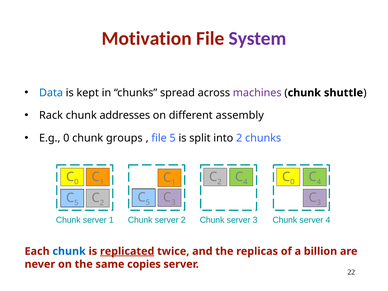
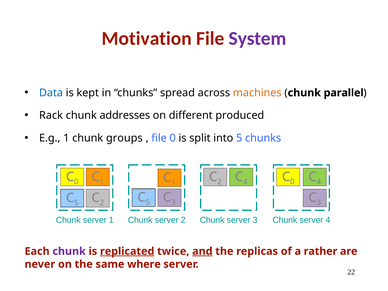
machines colour: purple -> orange
shuttle: shuttle -> parallel
assembly: assembly -> produced
E.g 0: 0 -> 1
file 5: 5 -> 0
into 2: 2 -> 5
chunk at (69, 251) colour: blue -> purple
and underline: none -> present
billion: billion -> rather
copies: copies -> where
